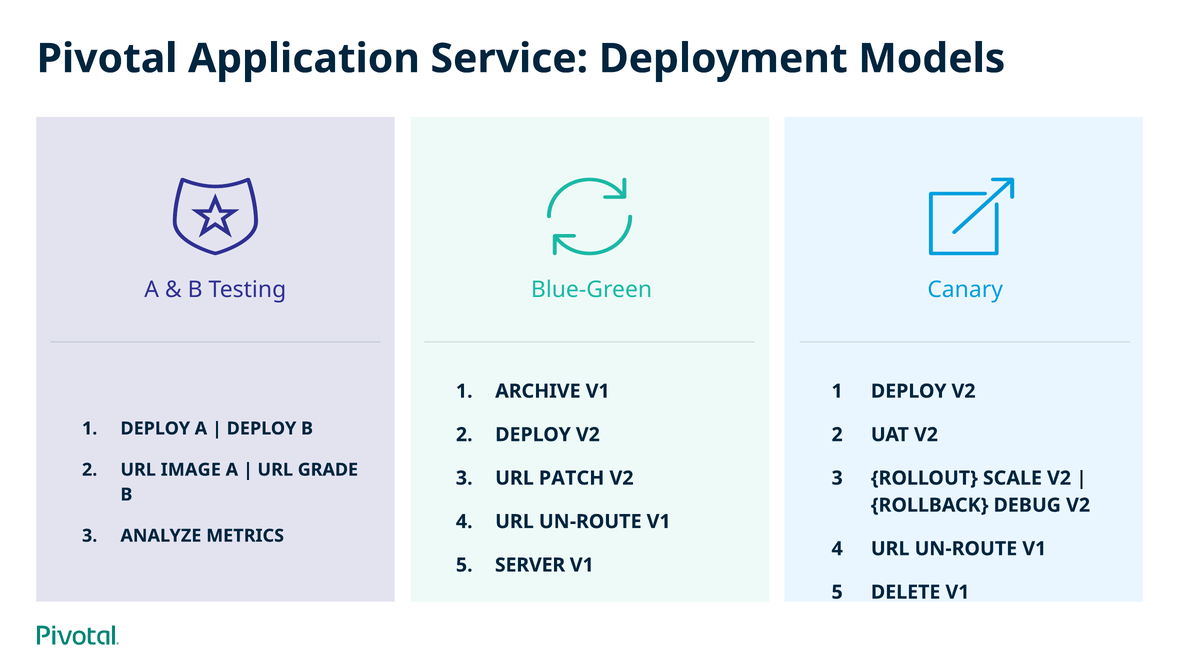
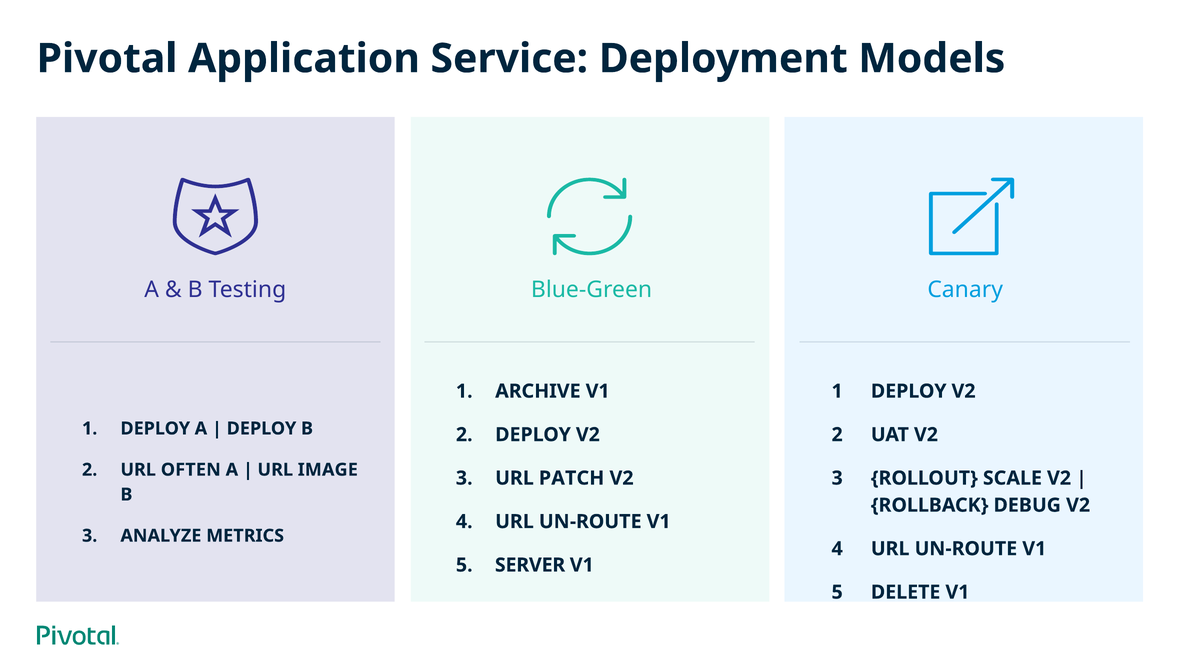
IMAGE: IMAGE -> OFTEN
GRADE: GRADE -> IMAGE
